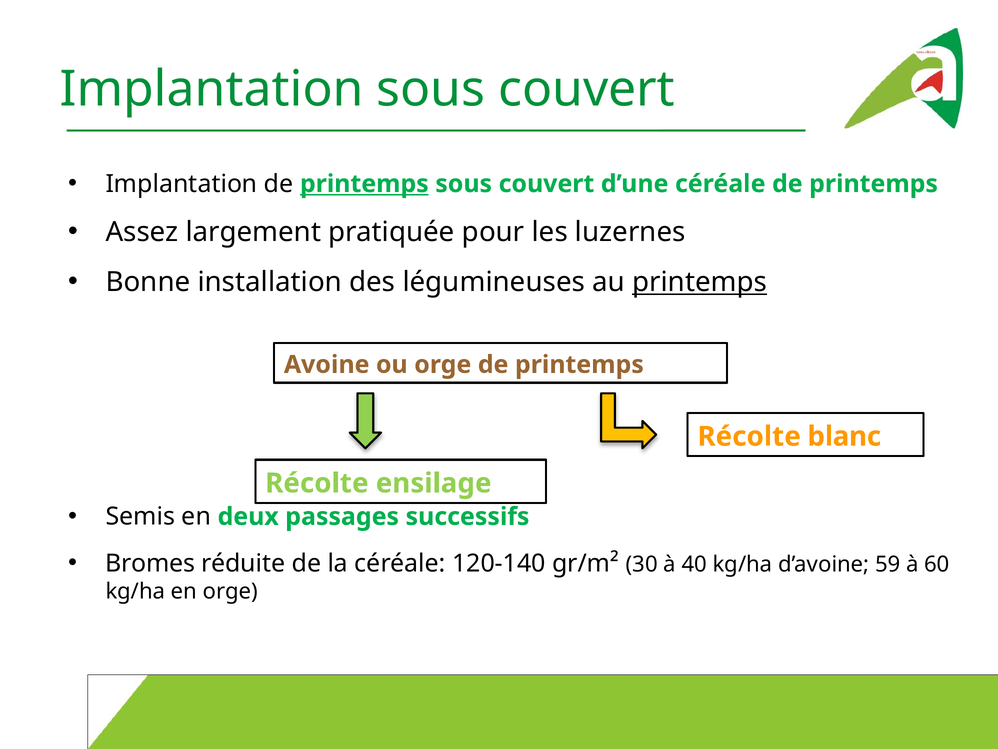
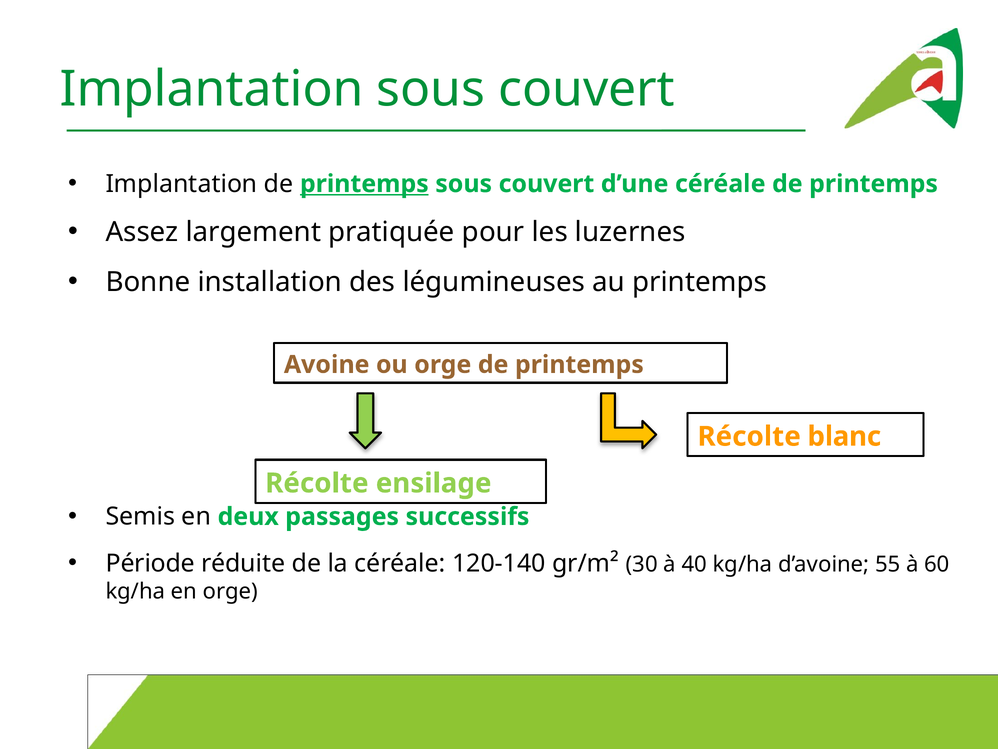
printemps at (700, 282) underline: present -> none
Bromes: Bromes -> Période
59: 59 -> 55
